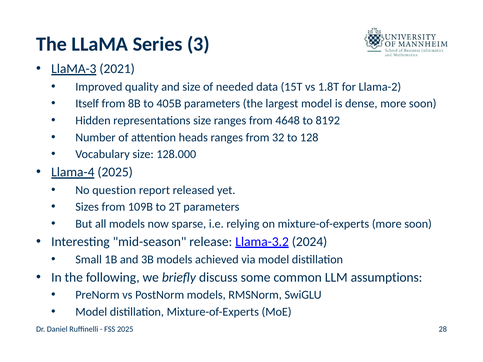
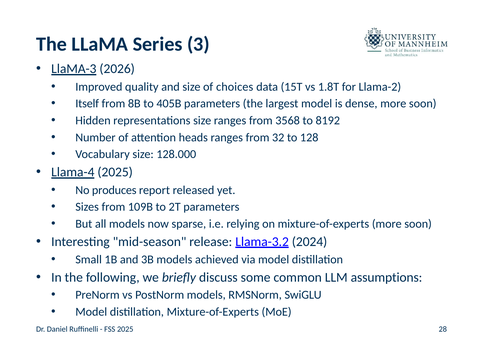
2021: 2021 -> 2026
needed: needed -> choices
4648: 4648 -> 3568
question: question -> produces
